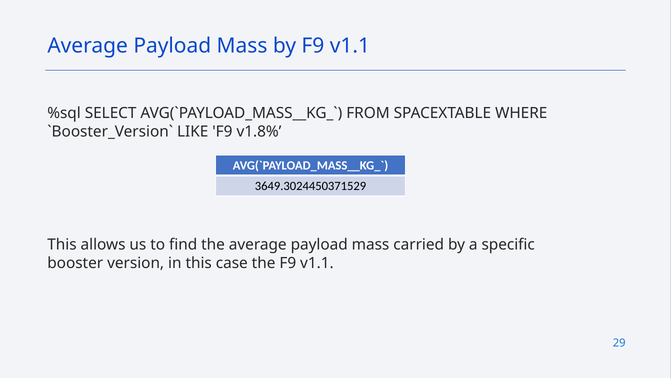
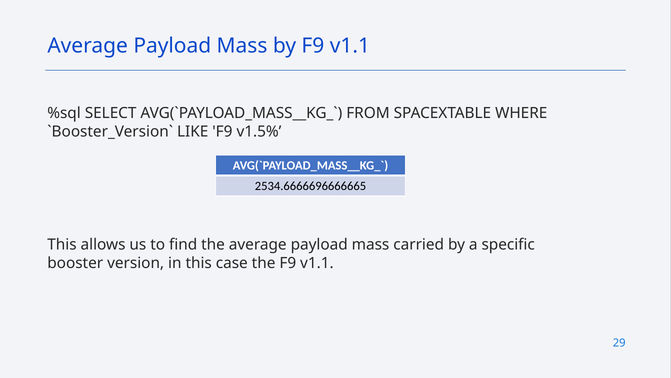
v1.8%: v1.8% -> v1.5%
3649.3024450371529: 3649.3024450371529 -> 2534.6666696666665
